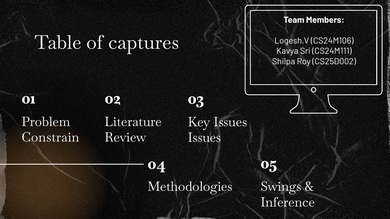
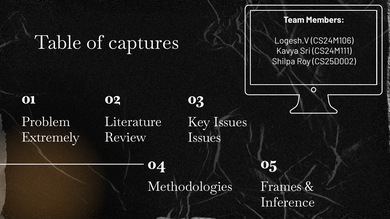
Constrain: Constrain -> Extremely
Swings: Swings -> Frames
